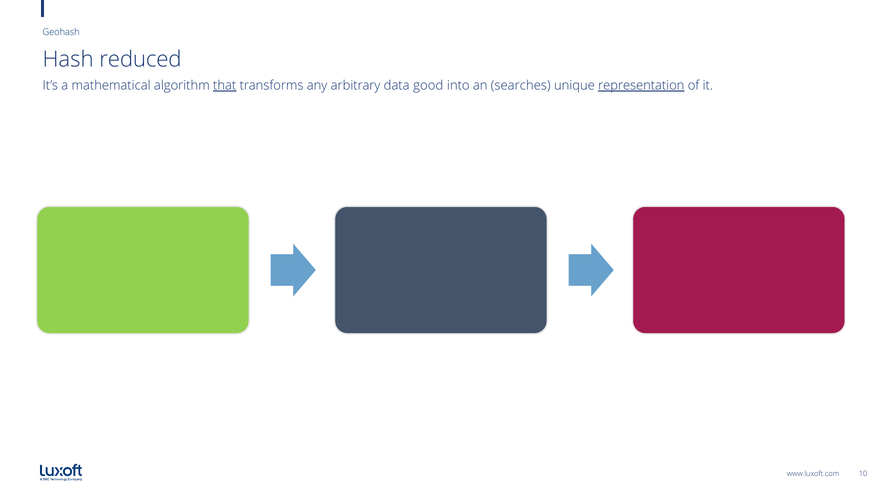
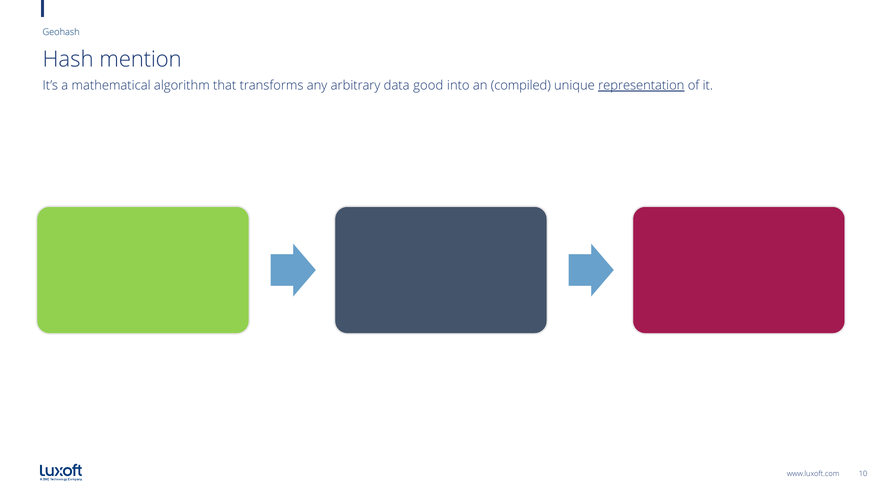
reduced: reduced -> mention
that underline: present -> none
searches: searches -> compiled
